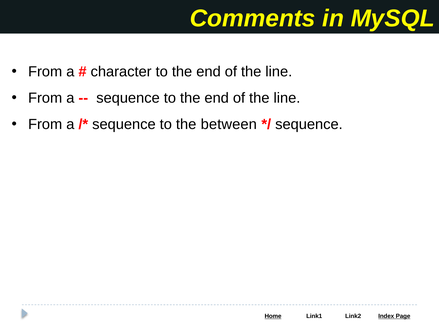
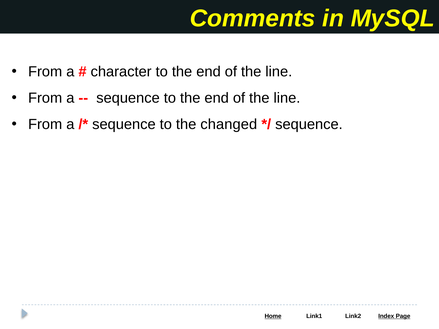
between: between -> changed
